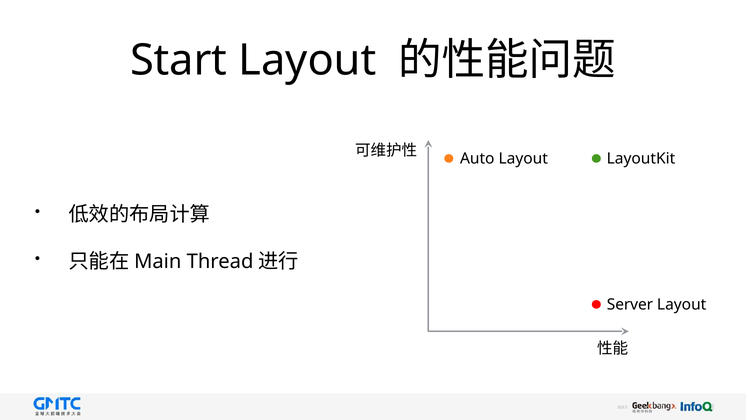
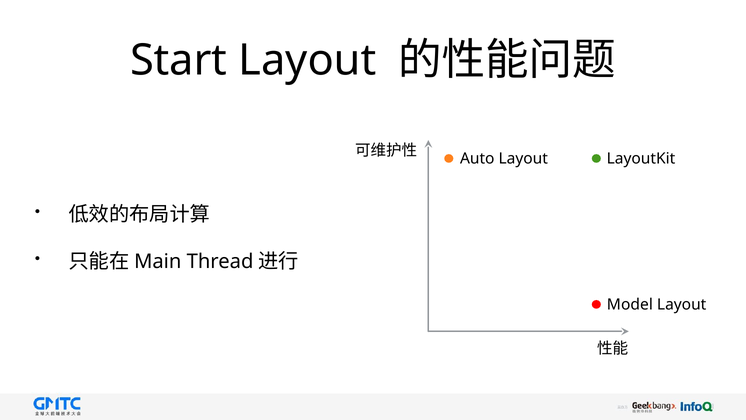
Server: Server -> Model
